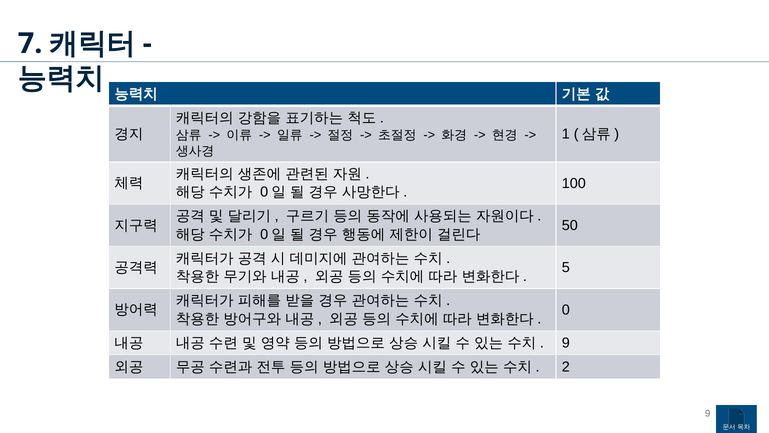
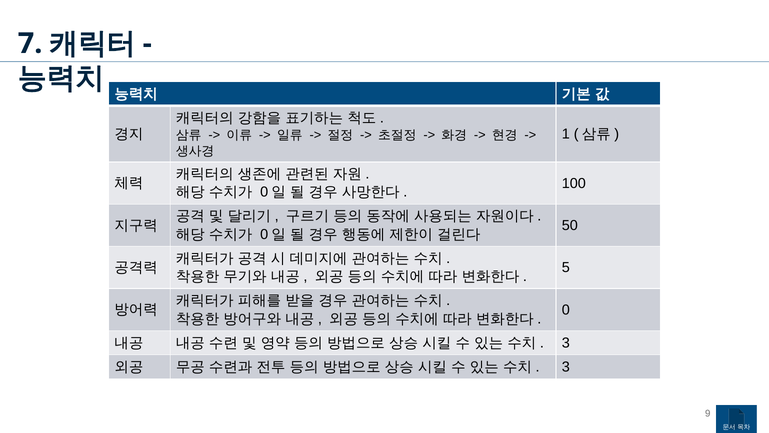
9 at (566, 343): 9 -> 3
2 at (566, 367): 2 -> 3
